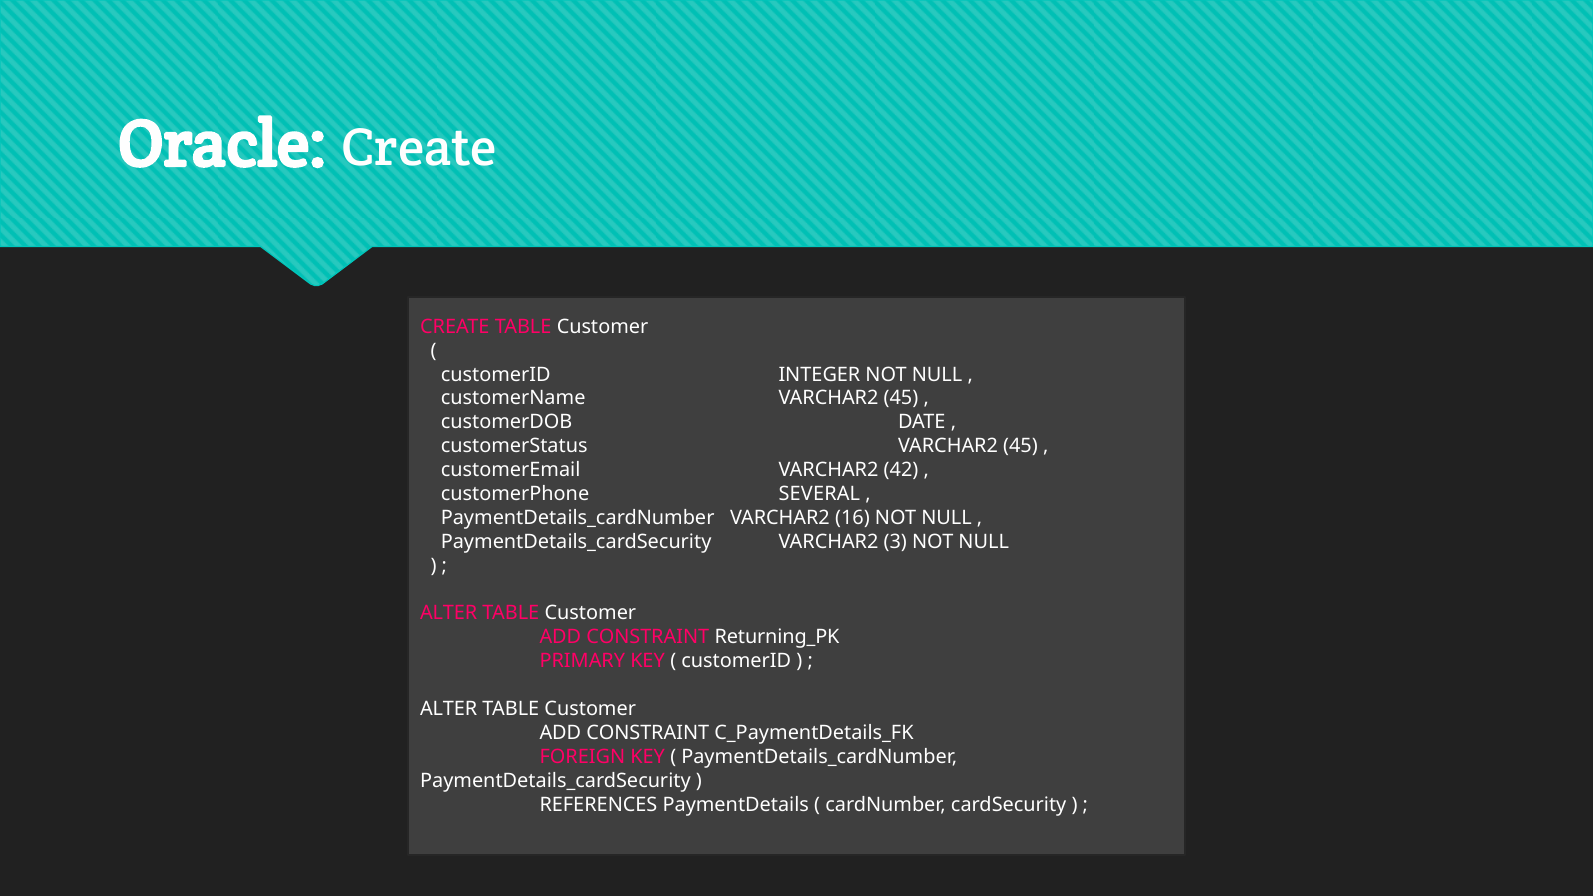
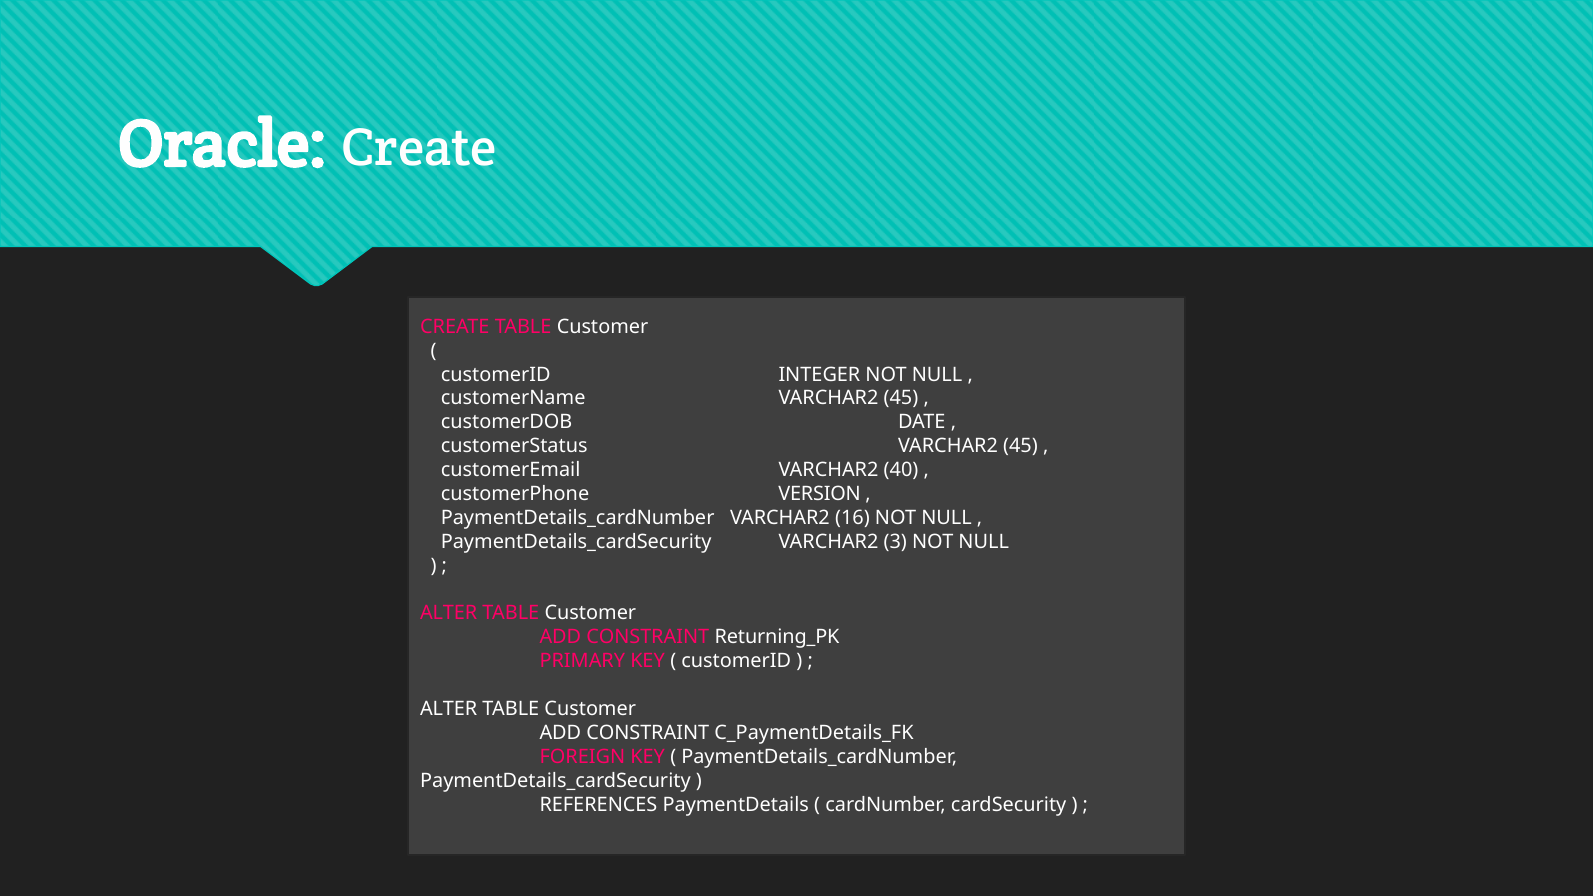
42: 42 -> 40
SEVERAL: SEVERAL -> VERSION
